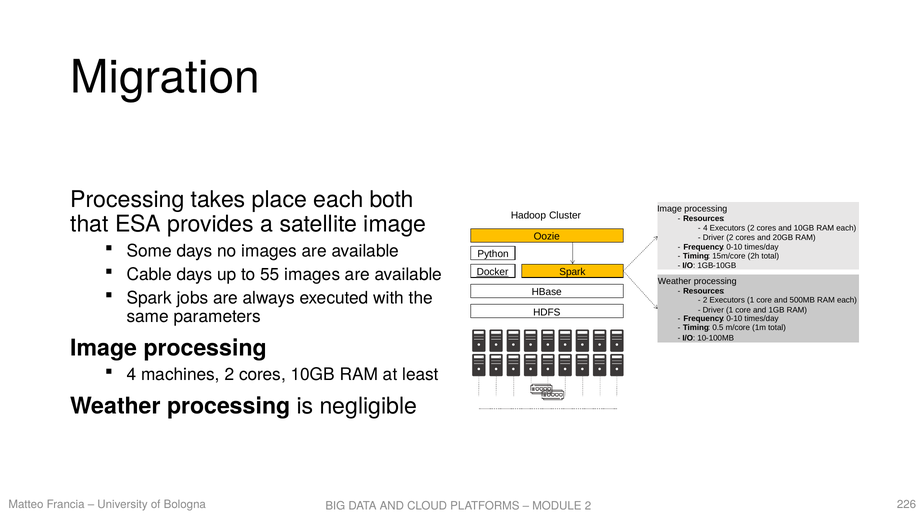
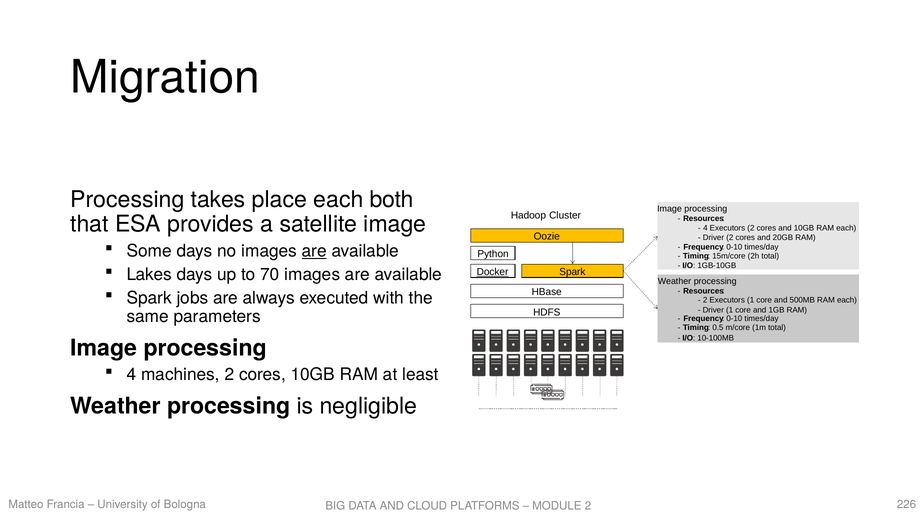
are at (314, 251) underline: none -> present
Cable: Cable -> Lakes
55: 55 -> 70
